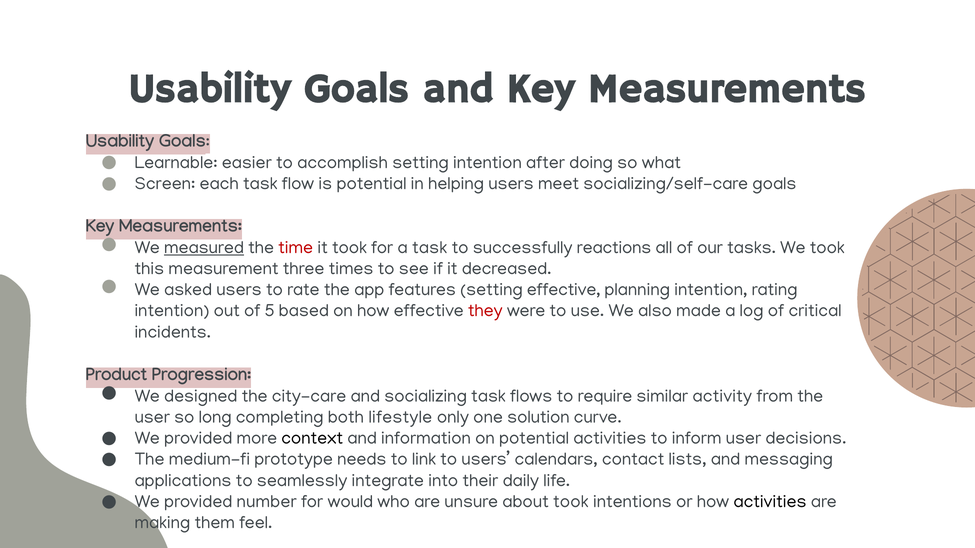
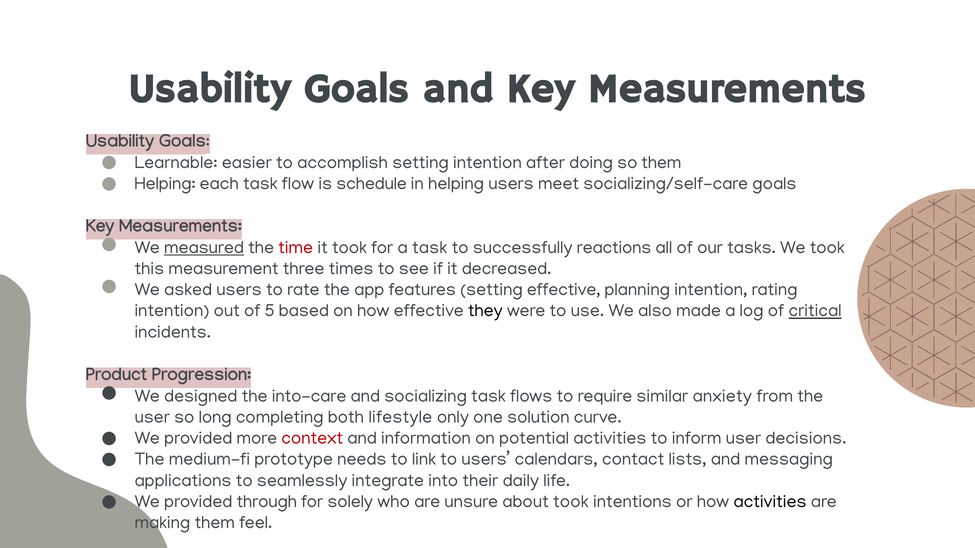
so what: what -> them
Screen at (165, 184): Screen -> Helping
is potential: potential -> schedule
they colour: red -> black
critical underline: none -> present
city-care: city-care -> into-care
activity: activity -> anxiety
context colour: black -> red
number: number -> through
would: would -> solely
